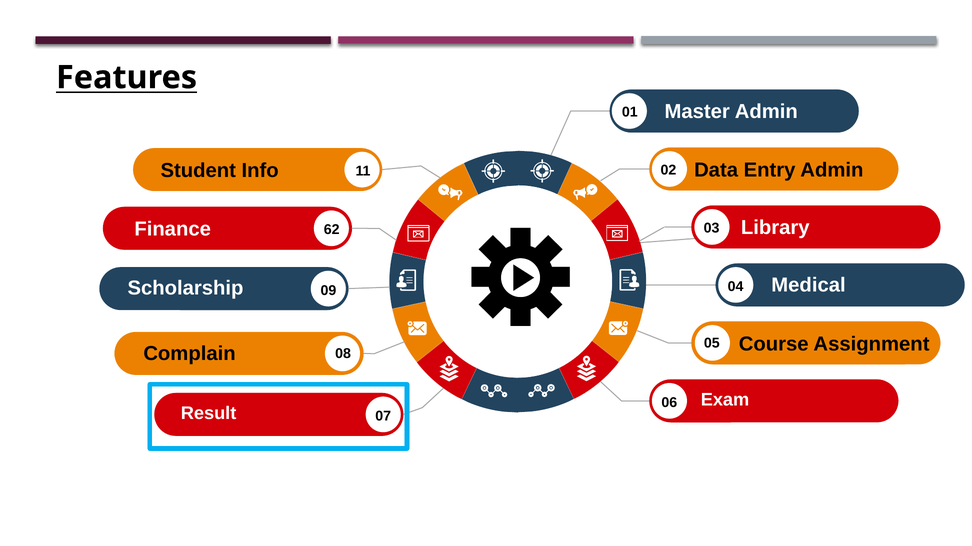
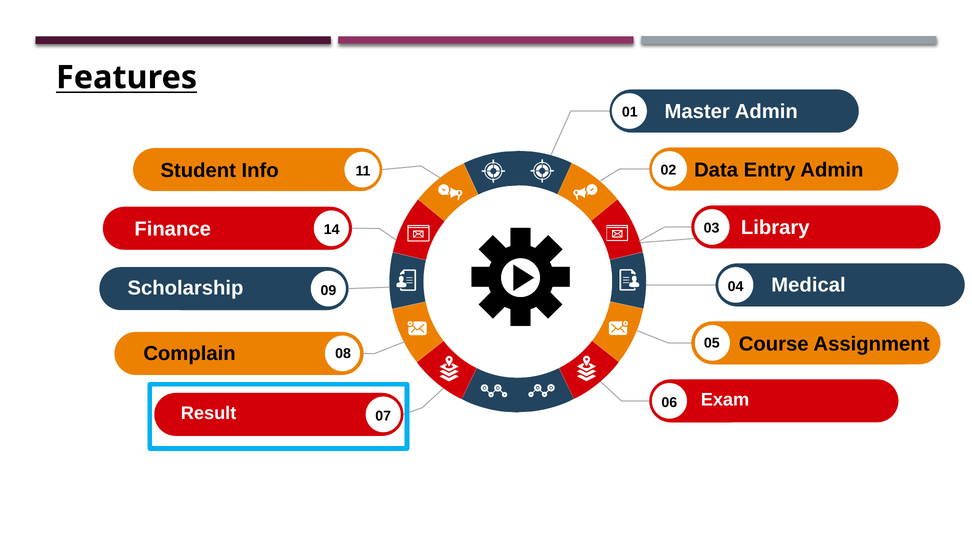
62: 62 -> 14
